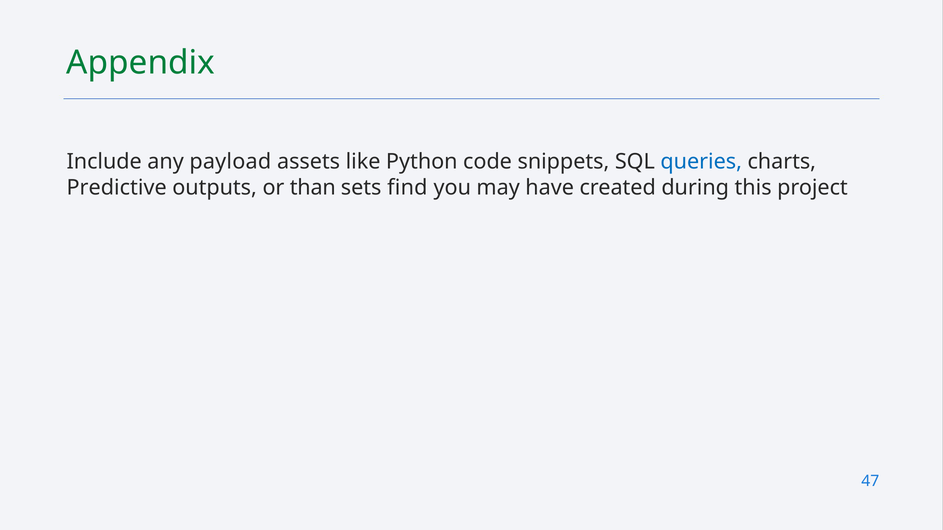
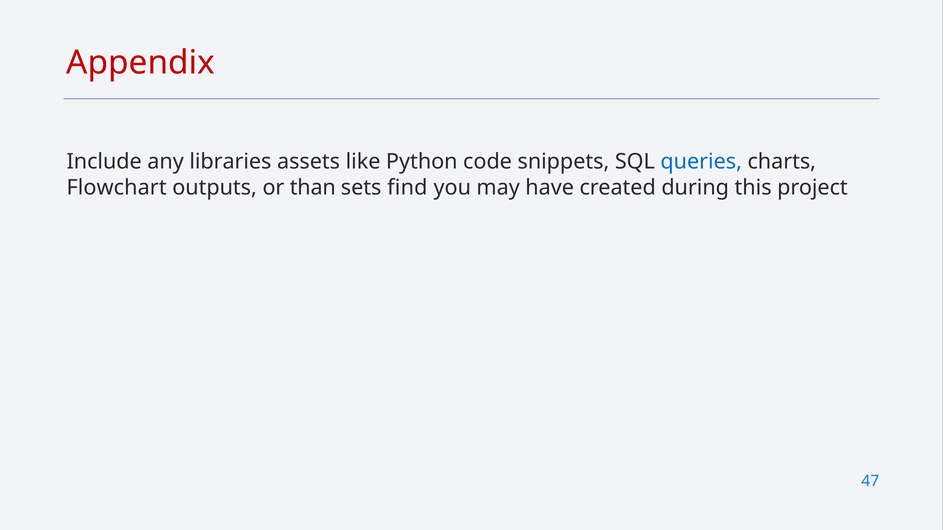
Appendix colour: green -> red
payload: payload -> libraries
Predictive: Predictive -> Flowchart
